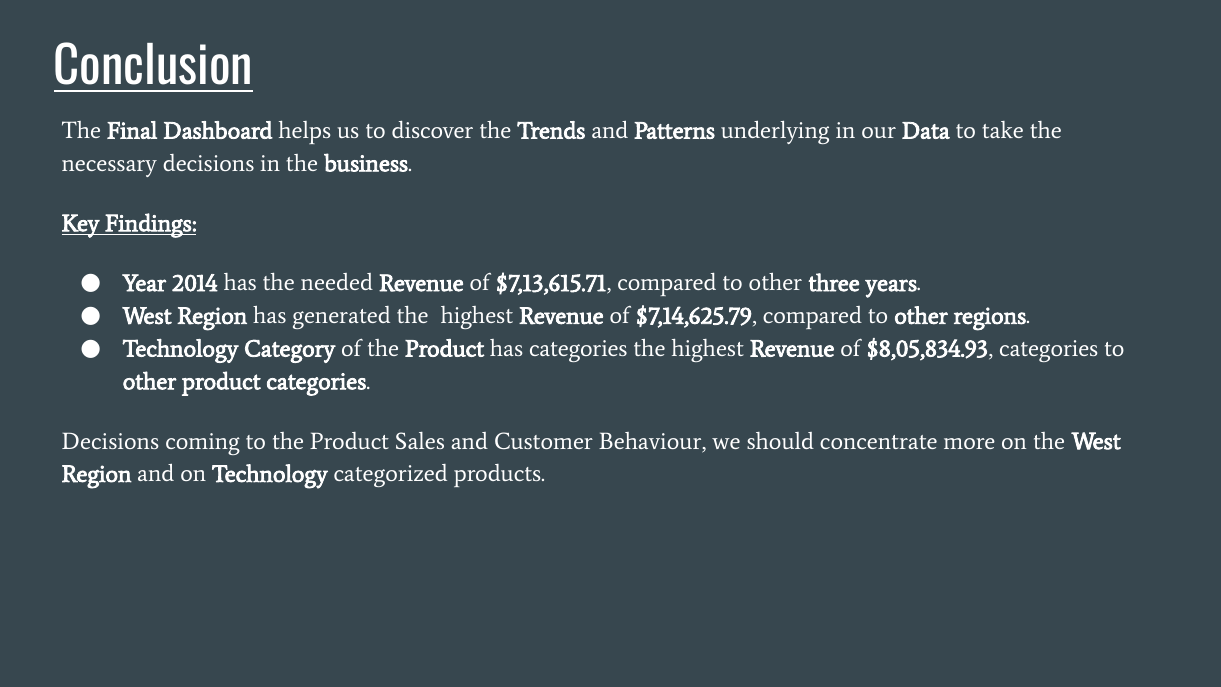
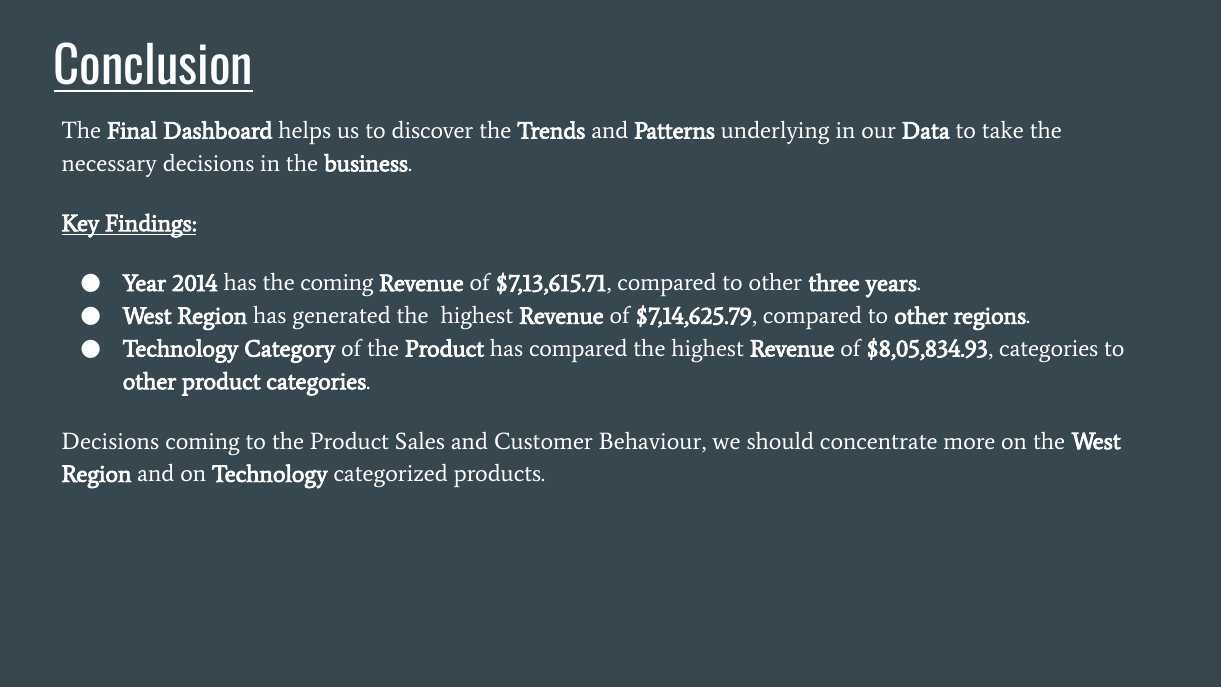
the needed: needed -> coming
has categories: categories -> compared
